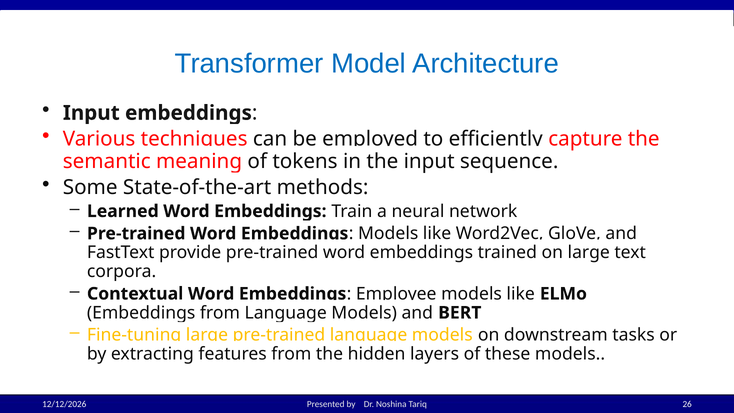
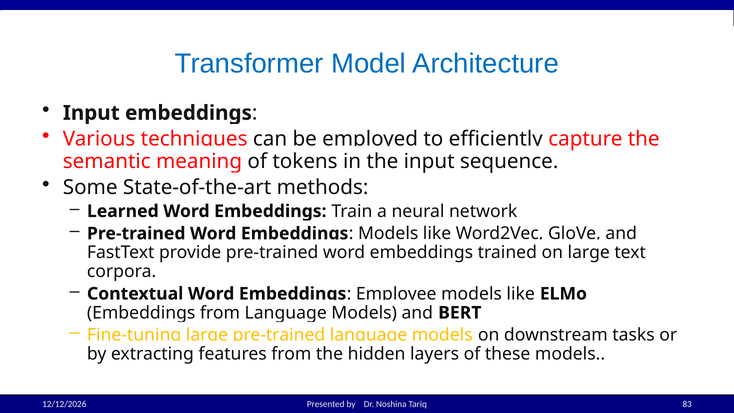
26: 26 -> 83
